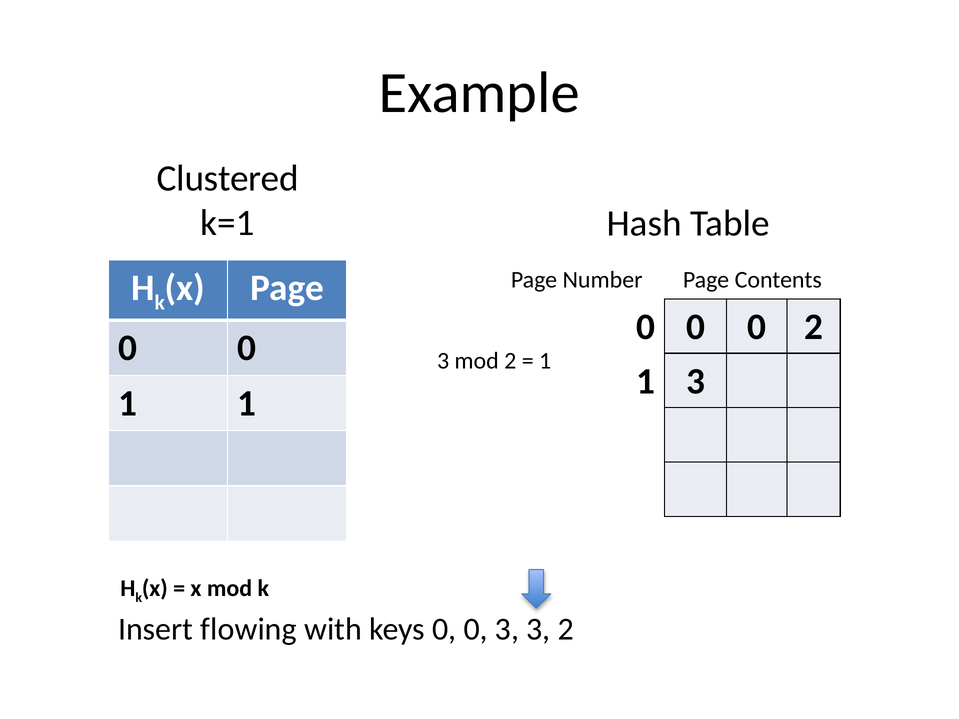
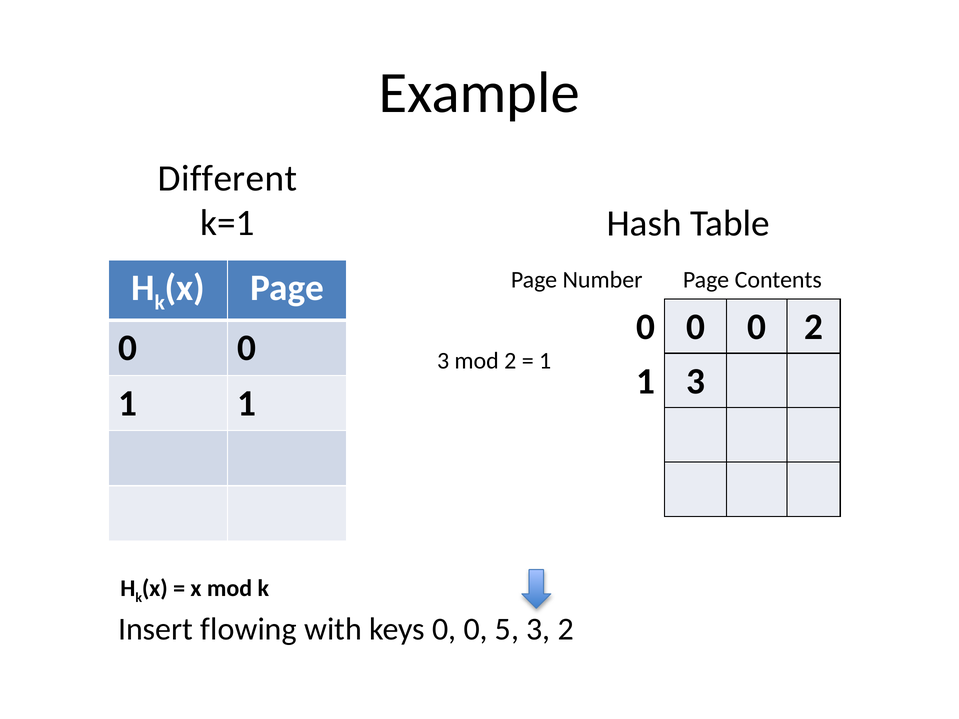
Clustered: Clustered -> Different
0 3: 3 -> 5
